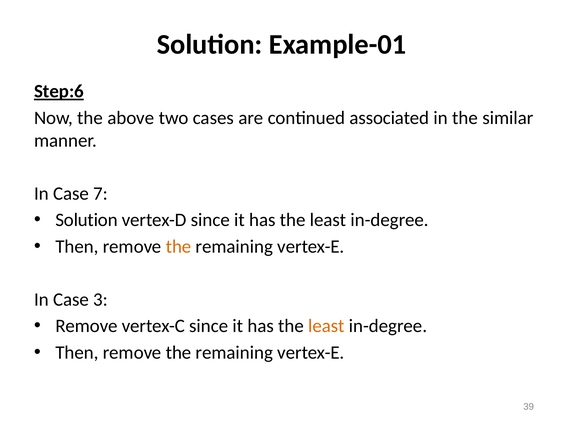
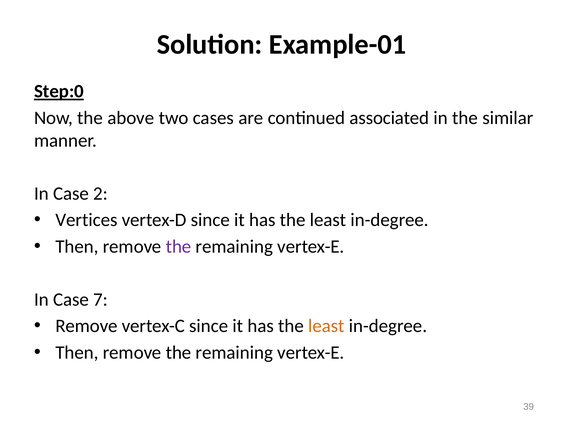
Step:6: Step:6 -> Step:0
7: 7 -> 2
Solution at (87, 220): Solution -> Vertices
the at (179, 246) colour: orange -> purple
3: 3 -> 7
